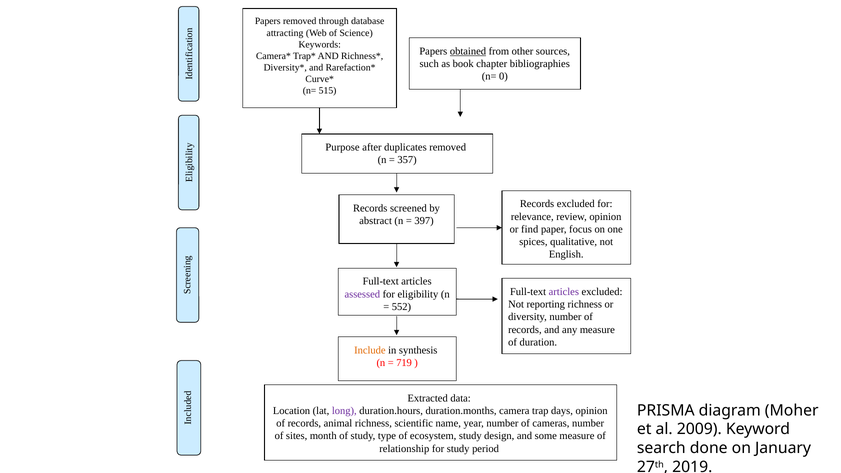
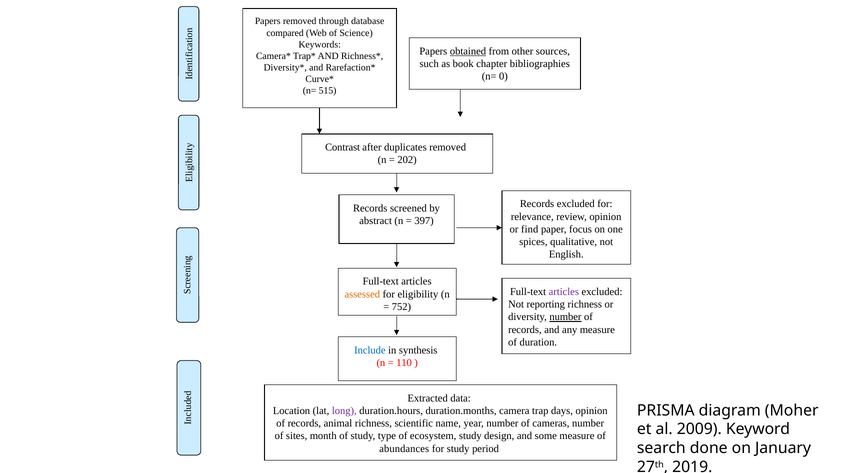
attracting: attracting -> compared
Purpose: Purpose -> Contrast
357: 357 -> 202
assessed colour: purple -> orange
552: 552 -> 752
number at (565, 317) underline: none -> present
Include colour: orange -> blue
719: 719 -> 110
relationship: relationship -> abundances
